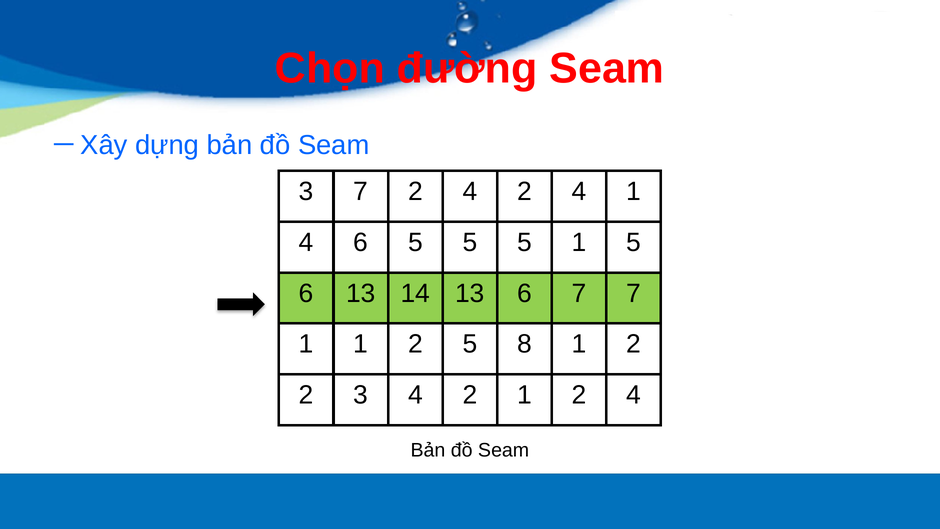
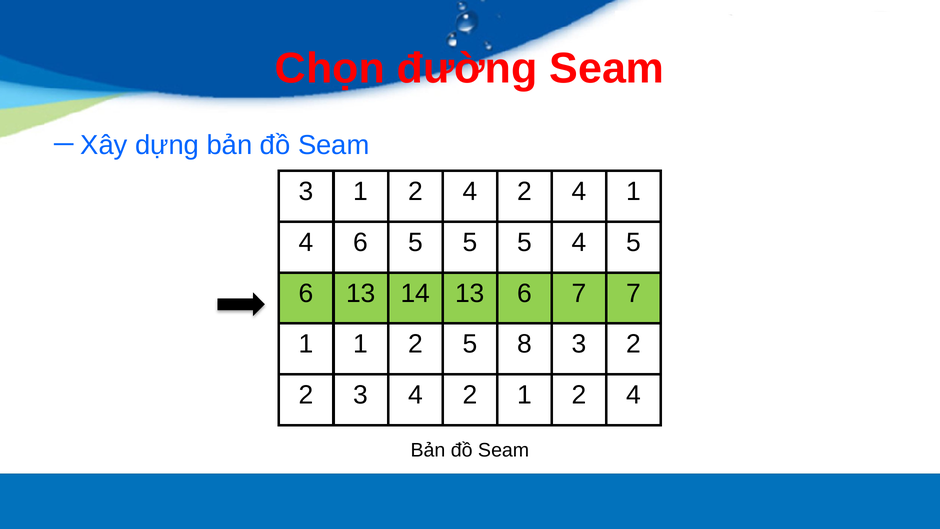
3 7: 7 -> 1
5 1: 1 -> 4
8 1: 1 -> 3
